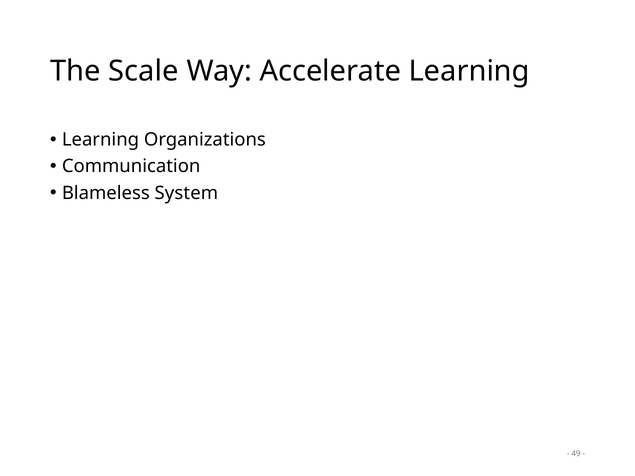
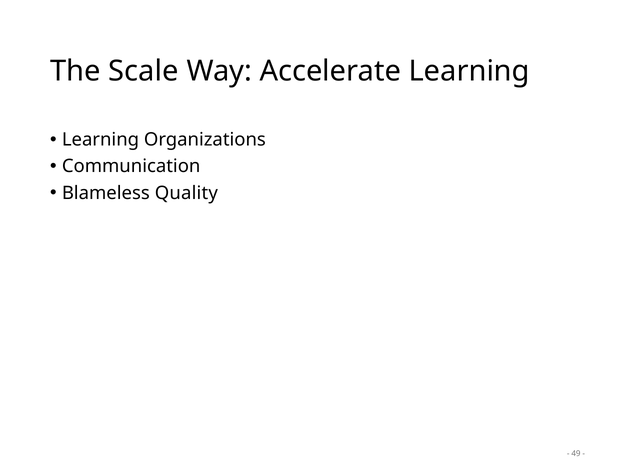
System: System -> Quality
